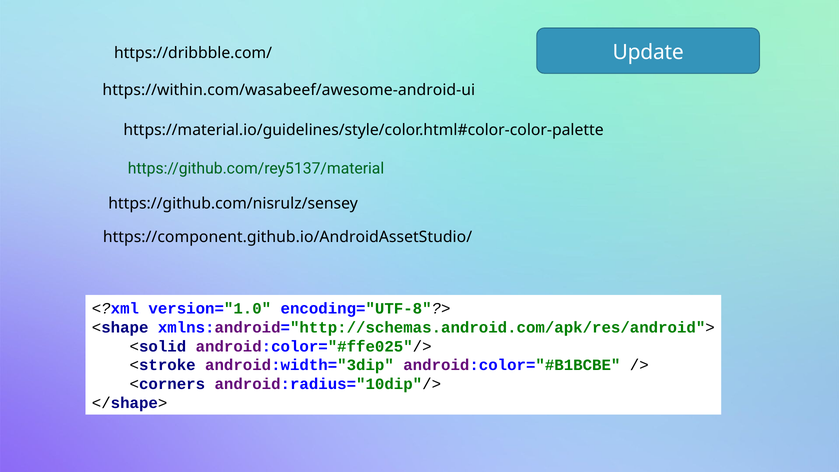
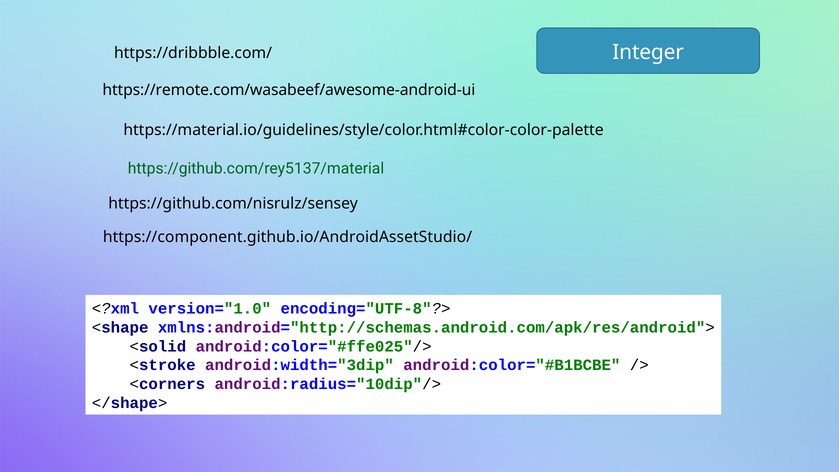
Update: Update -> Integer
https://within.com/wasabeef/awesome-android-ui: https://within.com/wasabeef/awesome-android-ui -> https://remote.com/wasabeef/awesome-android-ui
